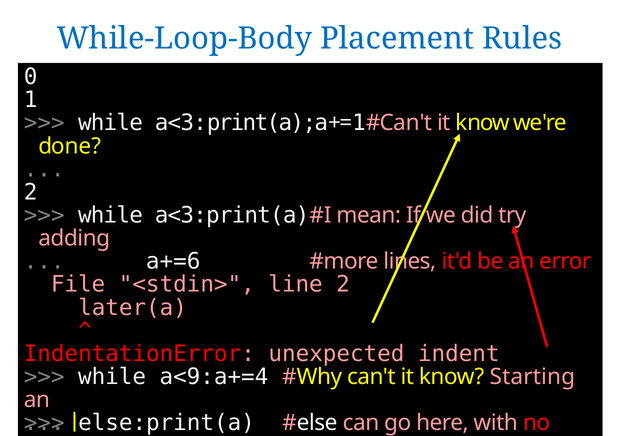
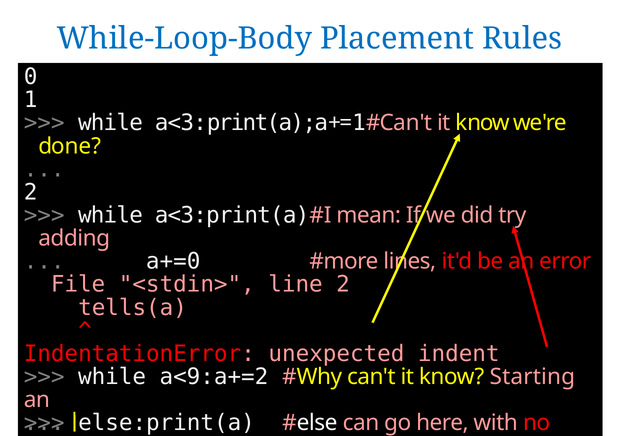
a+=6: a+=6 -> a+=0
later(a: later(a -> tells(a
a<9:a+=4: a<9:a+=4 -> a<9:a+=2
